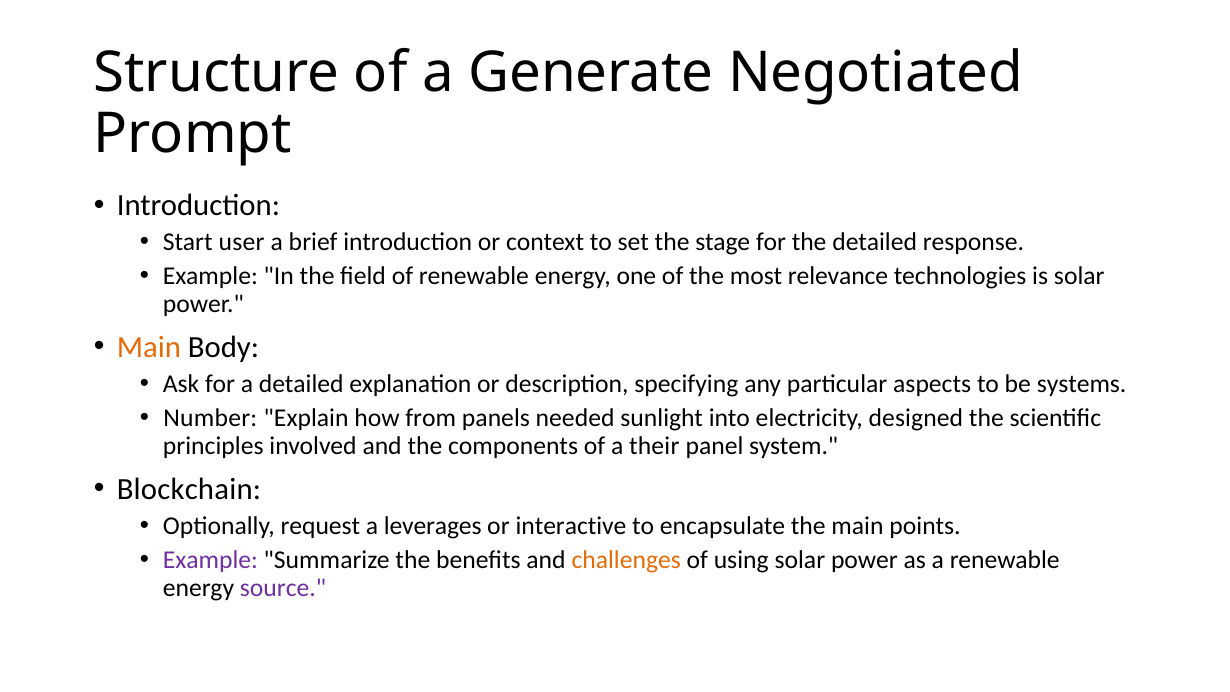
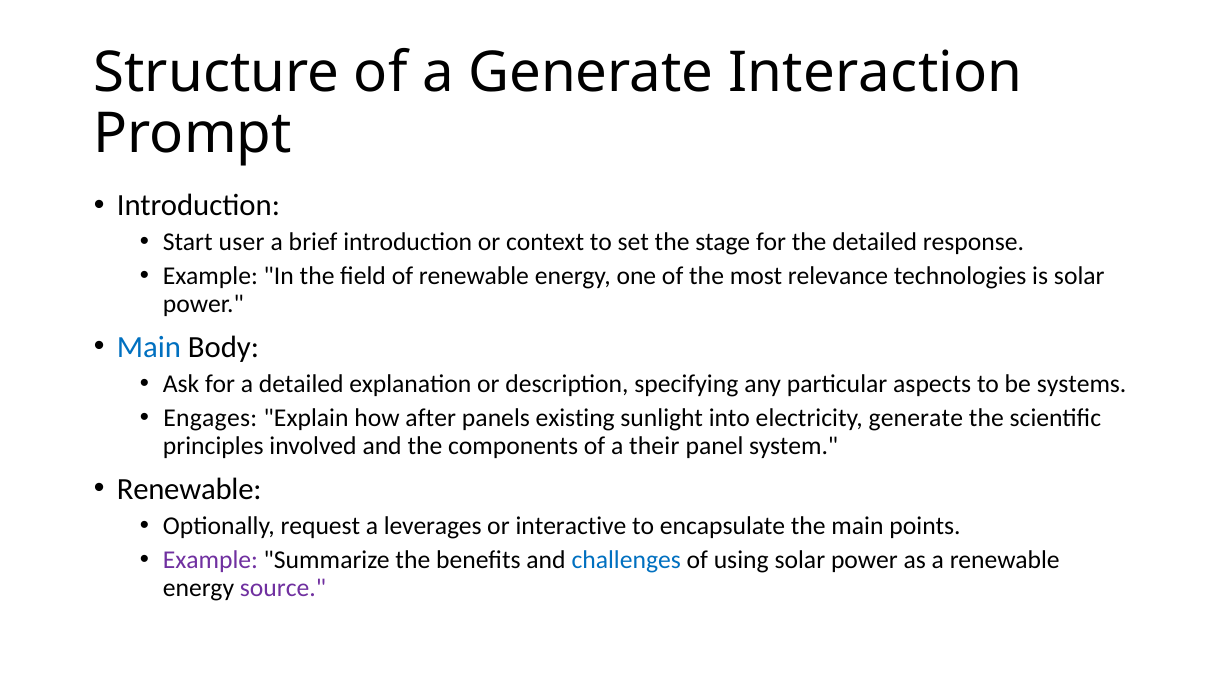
Negotiated: Negotiated -> Interaction
Main at (149, 347) colour: orange -> blue
Number: Number -> Engages
from: from -> after
needed: needed -> existing
electricity designed: designed -> generate
Blockchain at (189, 489): Blockchain -> Renewable
challenges colour: orange -> blue
